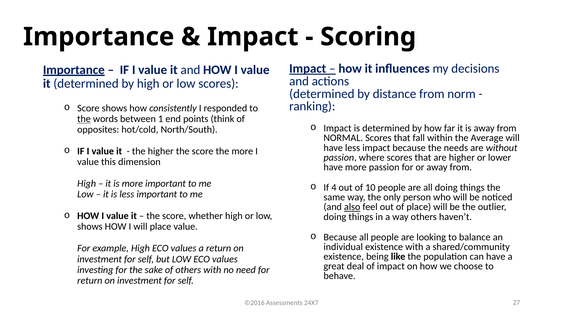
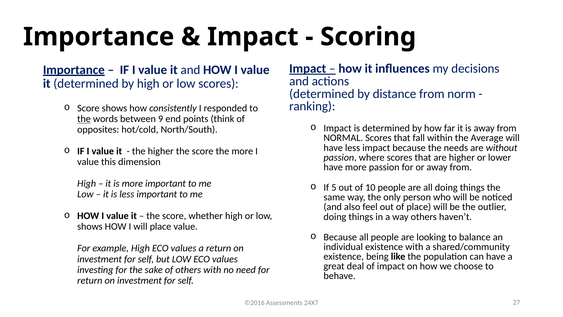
1: 1 -> 9
4: 4 -> 5
also underline: present -> none
